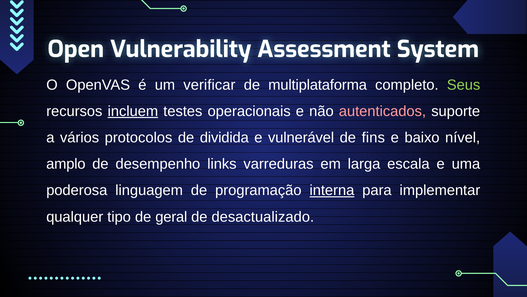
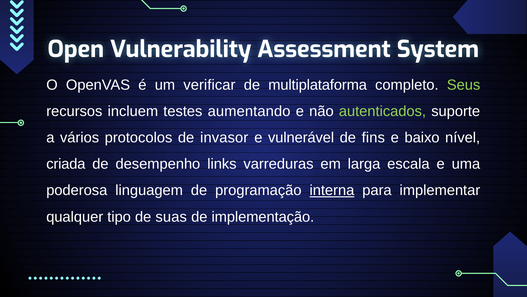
incluem underline: present -> none
operacionais: operacionais -> aumentando
autenticados colour: pink -> light green
dividida: dividida -> invasor
amplo: amplo -> criada
geral: geral -> suas
desactualizado: desactualizado -> implementação
